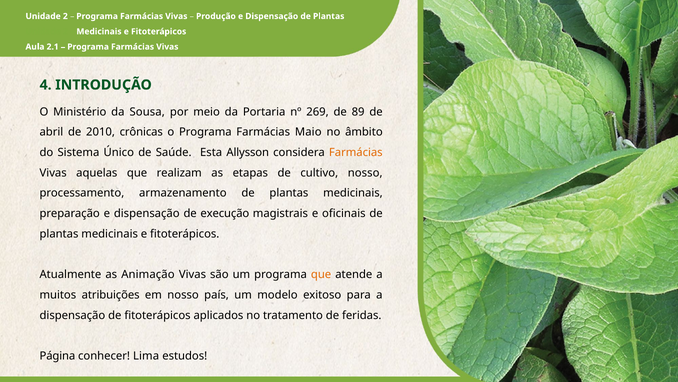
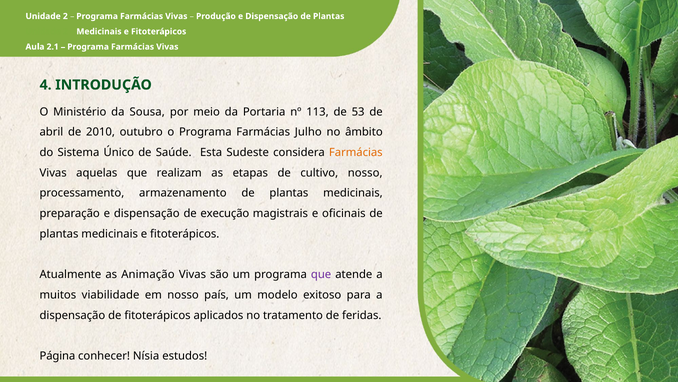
269: 269 -> 113
89: 89 -> 53
crônicas: crônicas -> outubro
Maio: Maio -> Julho
Allysson: Allysson -> Sudeste
que at (321, 274) colour: orange -> purple
atribuições: atribuições -> viabilidade
Lima: Lima -> Nísia
